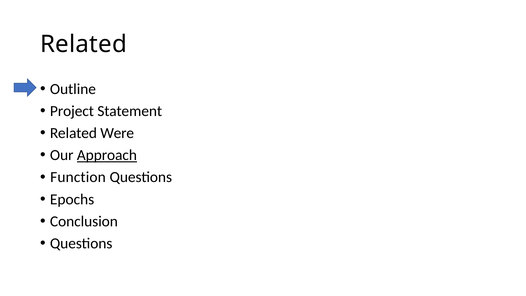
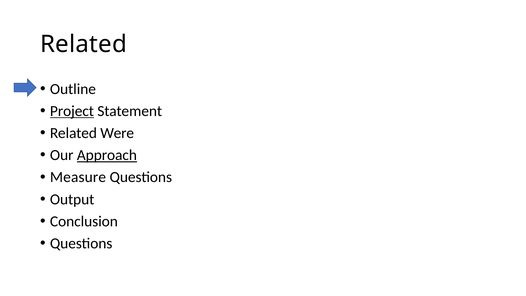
Project underline: none -> present
Function: Function -> Measure
Epochs: Epochs -> Output
